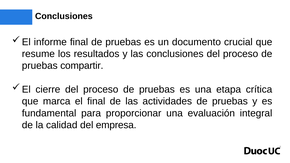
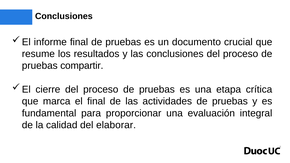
empresa: empresa -> elaborar
